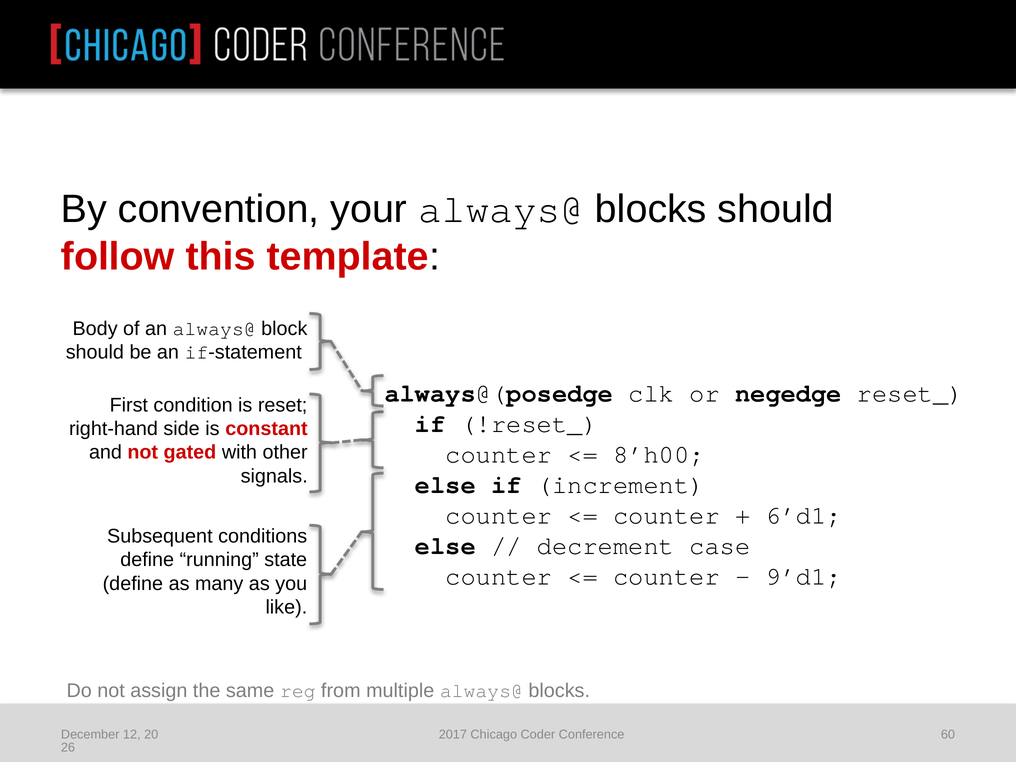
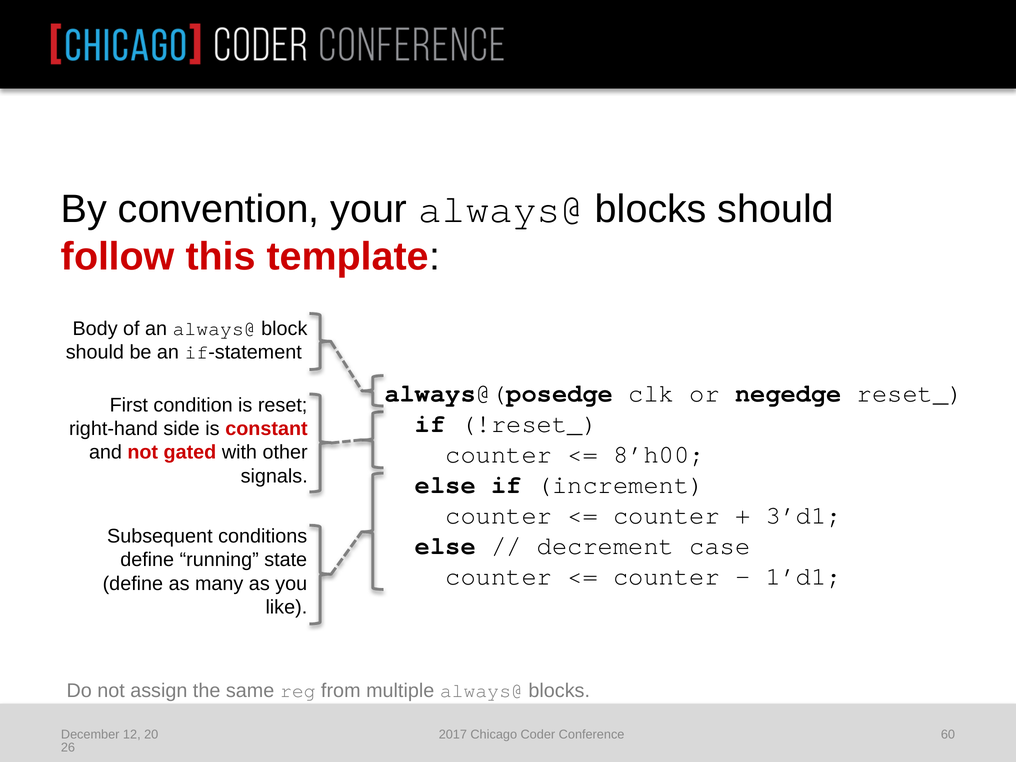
6’d1: 6’d1 -> 3’d1
9’d1: 9’d1 -> 1’d1
